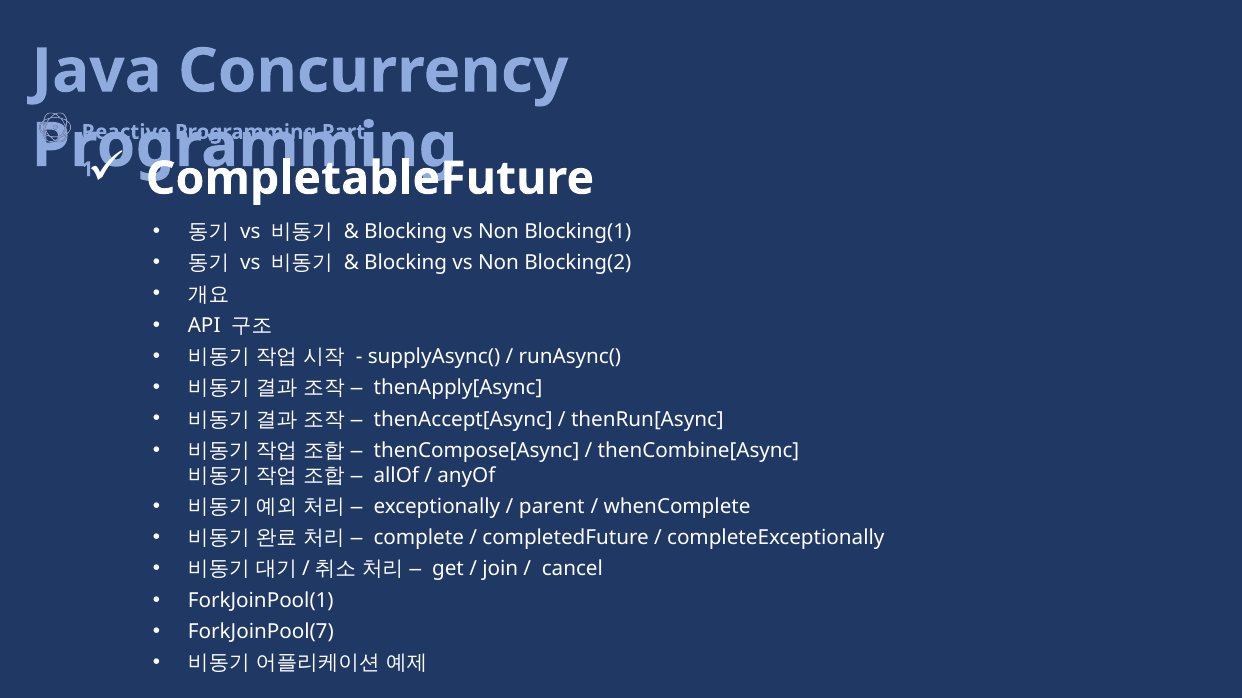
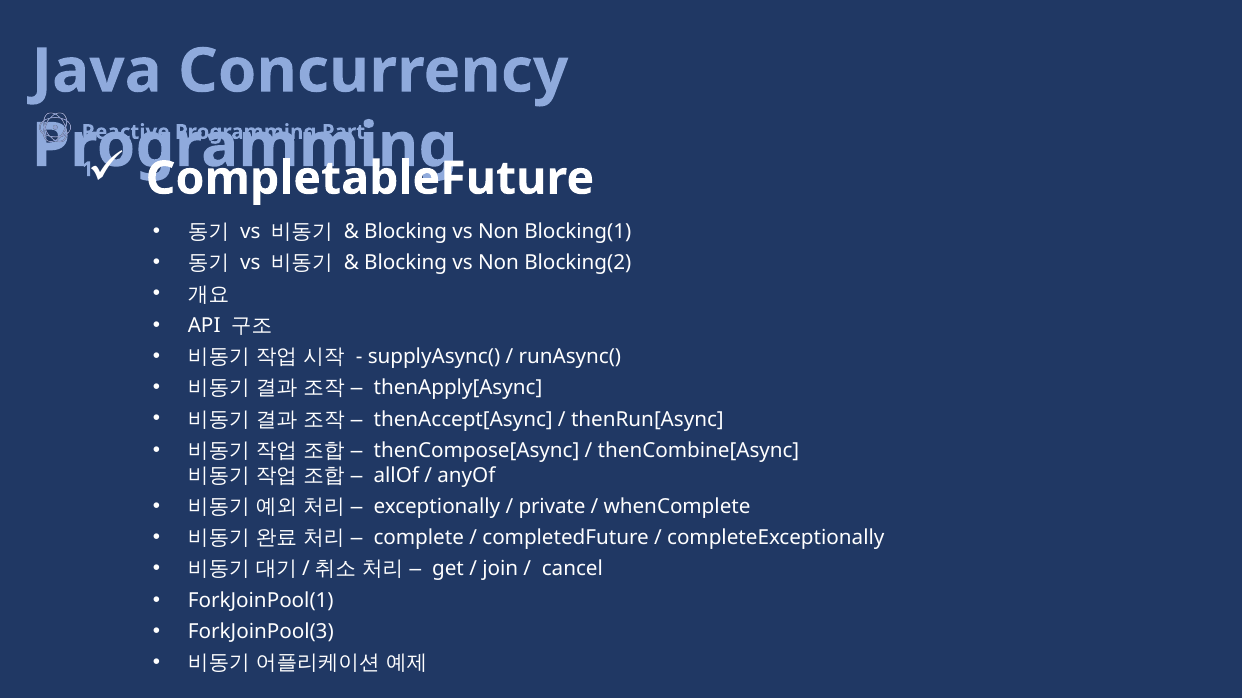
parent: parent -> private
ForkJoinPool(7: ForkJoinPool(7 -> ForkJoinPool(3
